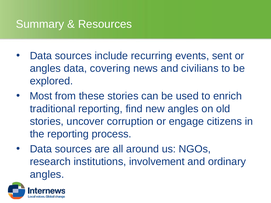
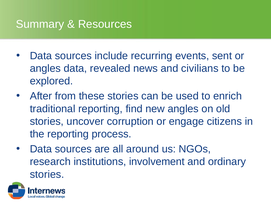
covering: covering -> revealed
Most: Most -> After
angles at (47, 175): angles -> stories
